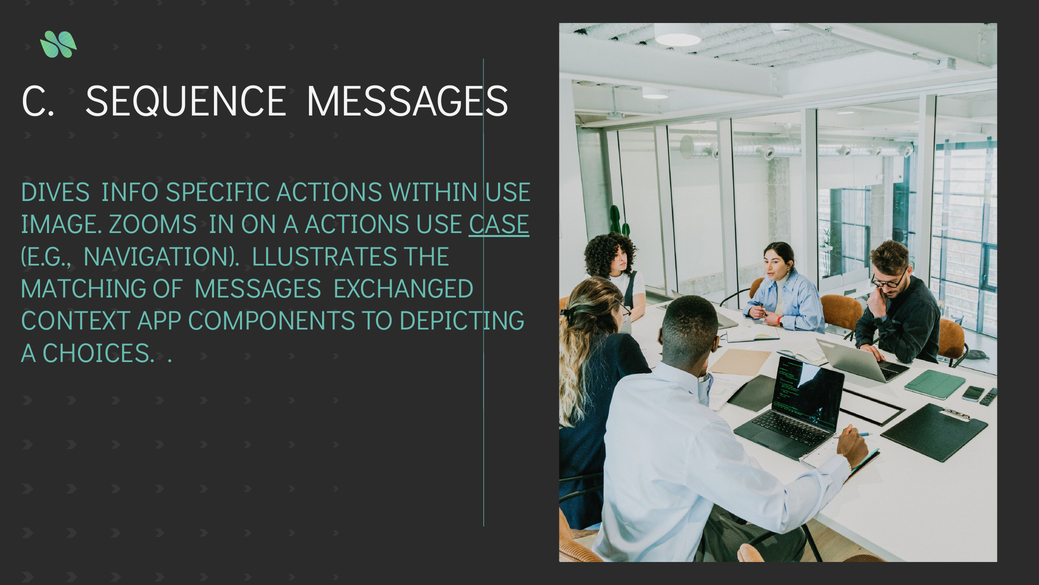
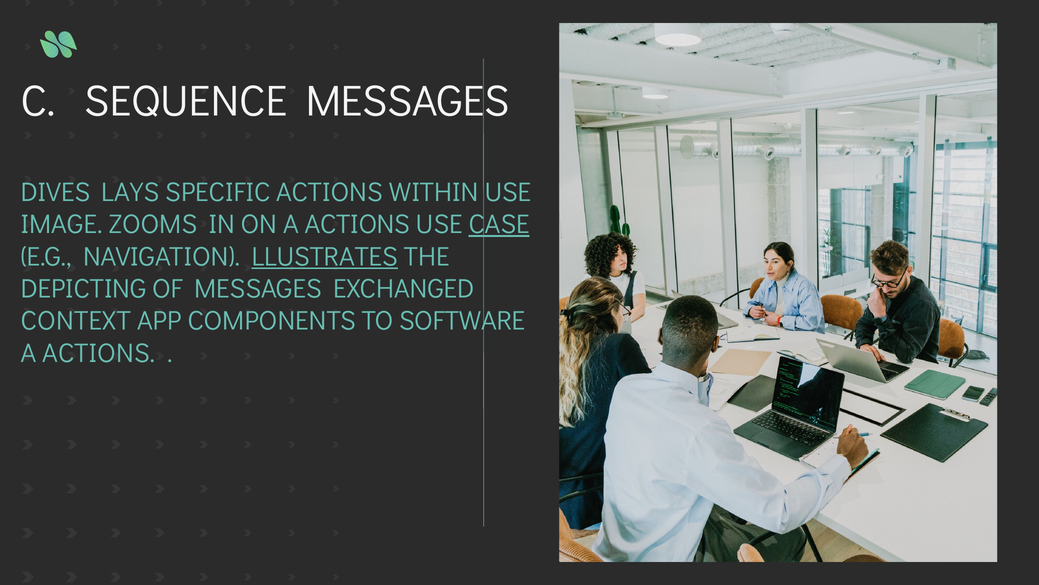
INFO: INFO -> LAYS
LLUSTRATES underline: none -> present
MATCHING: MATCHING -> DEPICTING
DEPICTING: DEPICTING -> SOFTWARE
CHOICES at (99, 353): CHOICES -> ACTIONS
